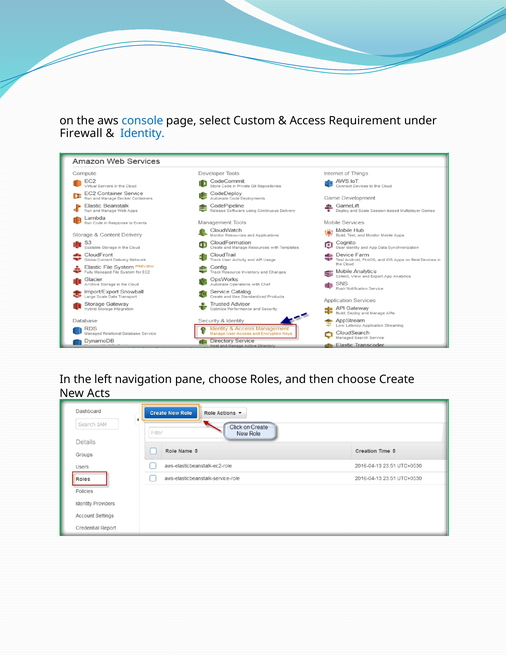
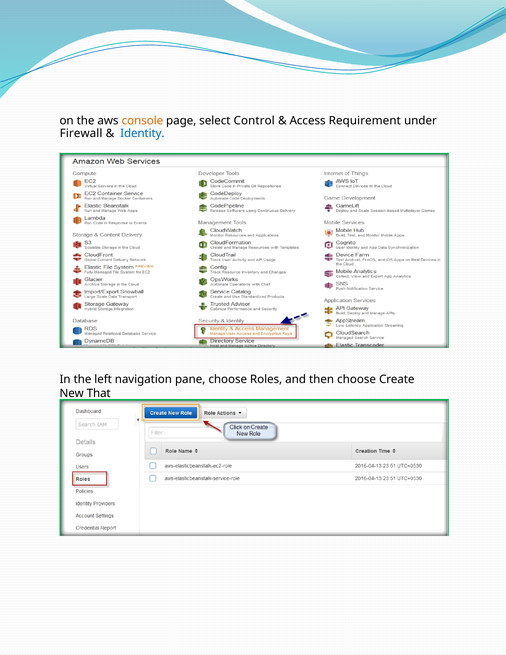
console colour: blue -> orange
Custom: Custom -> Control
Acts: Acts -> That
